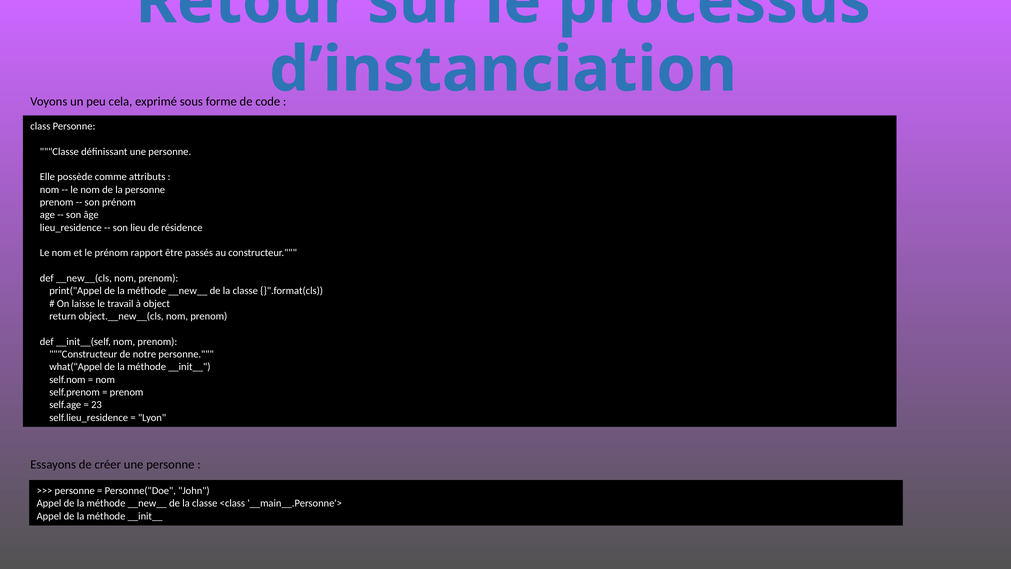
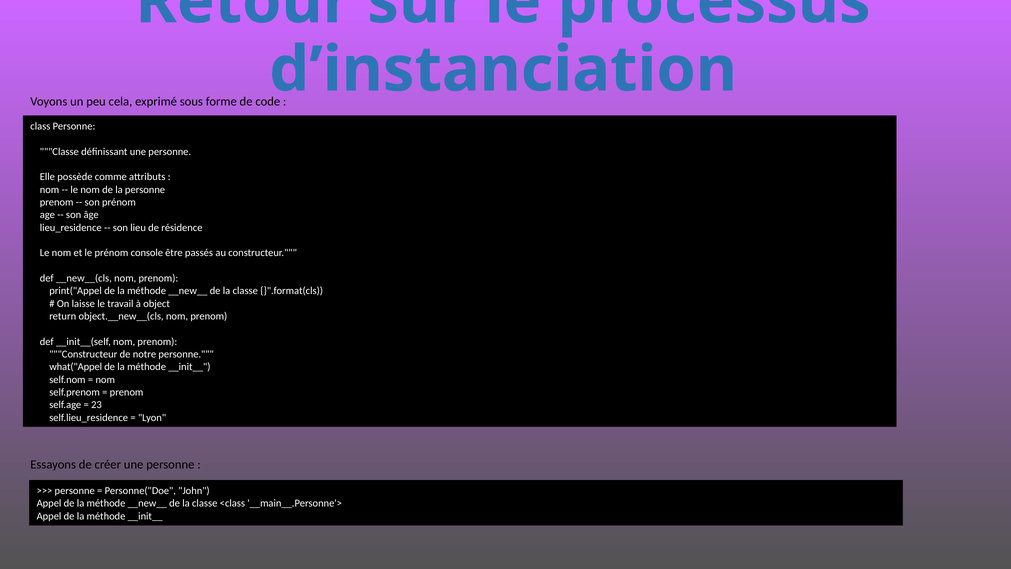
rapport: rapport -> console
